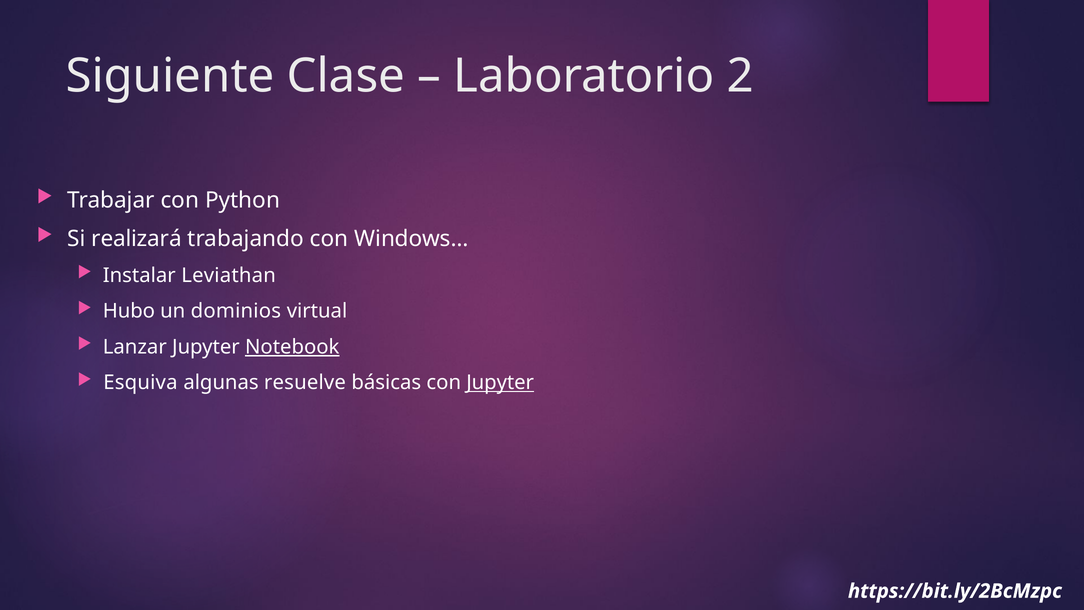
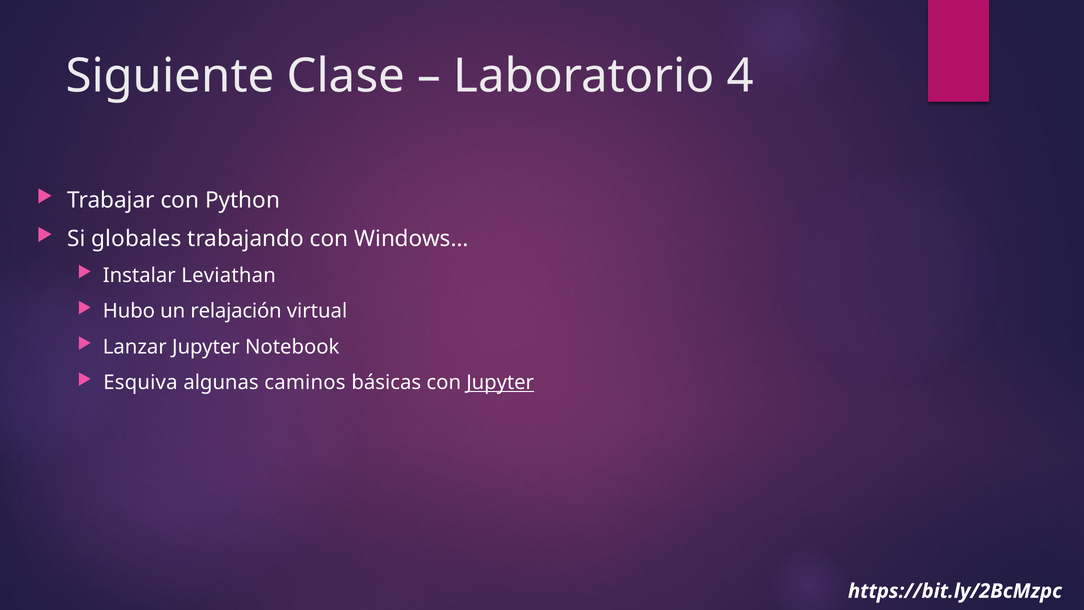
2: 2 -> 4
realizará: realizará -> globales
dominios: dominios -> relajación
Notebook underline: present -> none
resuelve: resuelve -> caminos
